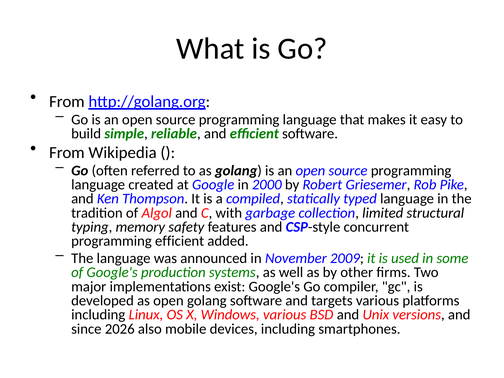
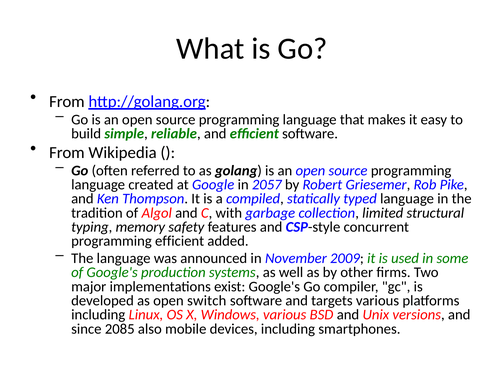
2000: 2000 -> 2057
open golang: golang -> switch
2026: 2026 -> 2085
